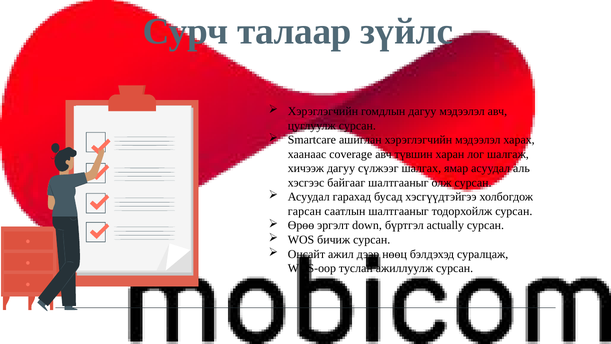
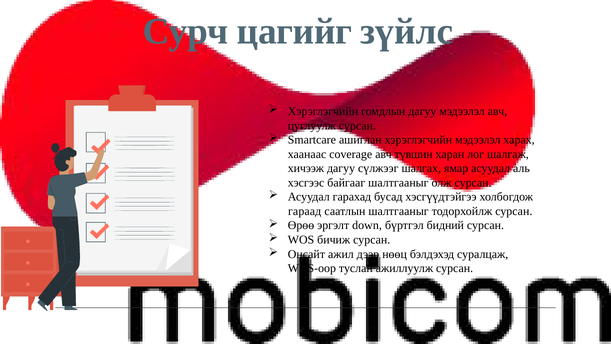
талаар: талаар -> цагийг
гарсан: гарсан -> гараад
actually: actually -> бидний
